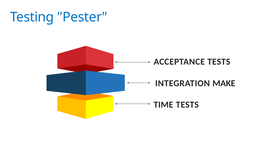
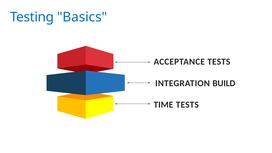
Pester: Pester -> Basics
MAKE: MAKE -> BUILD
